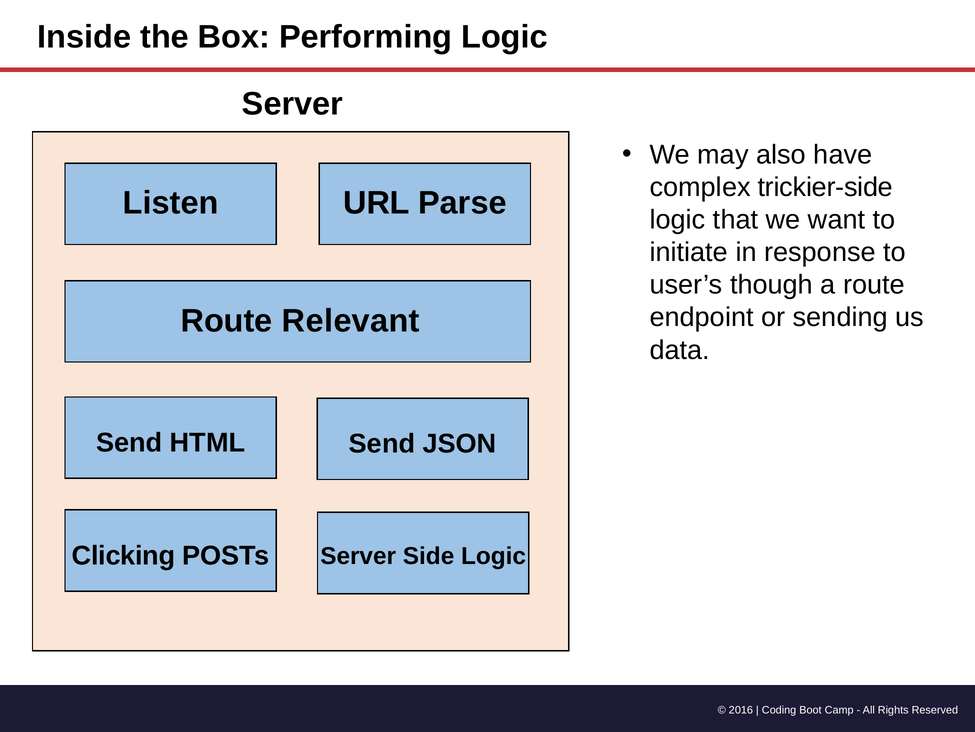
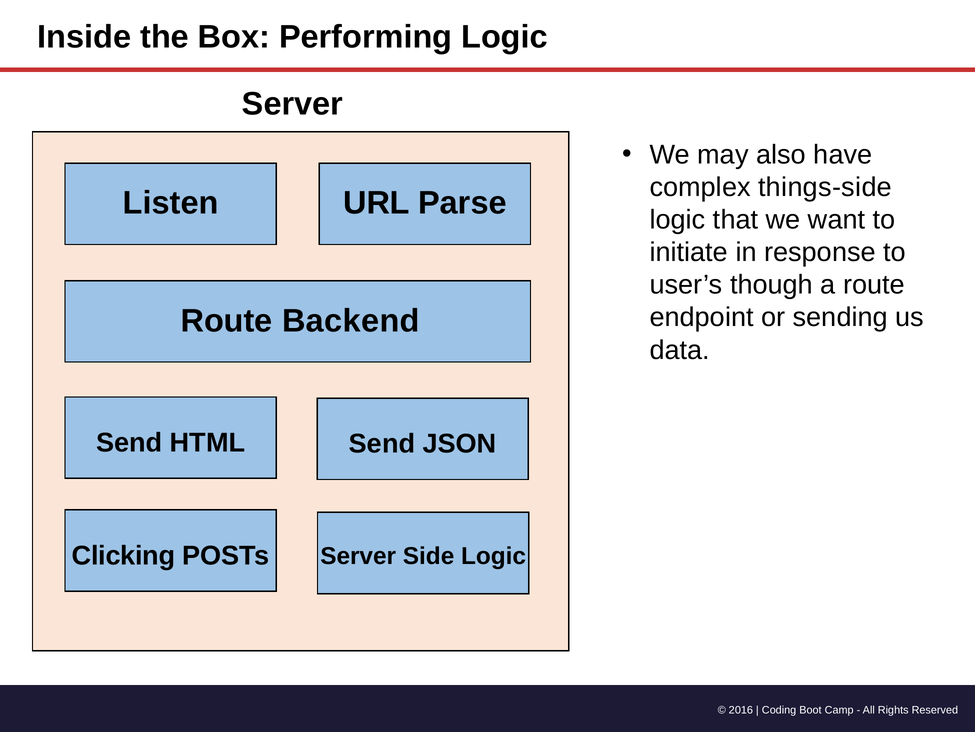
trickier-side: trickier-side -> things-side
Relevant: Relevant -> Backend
